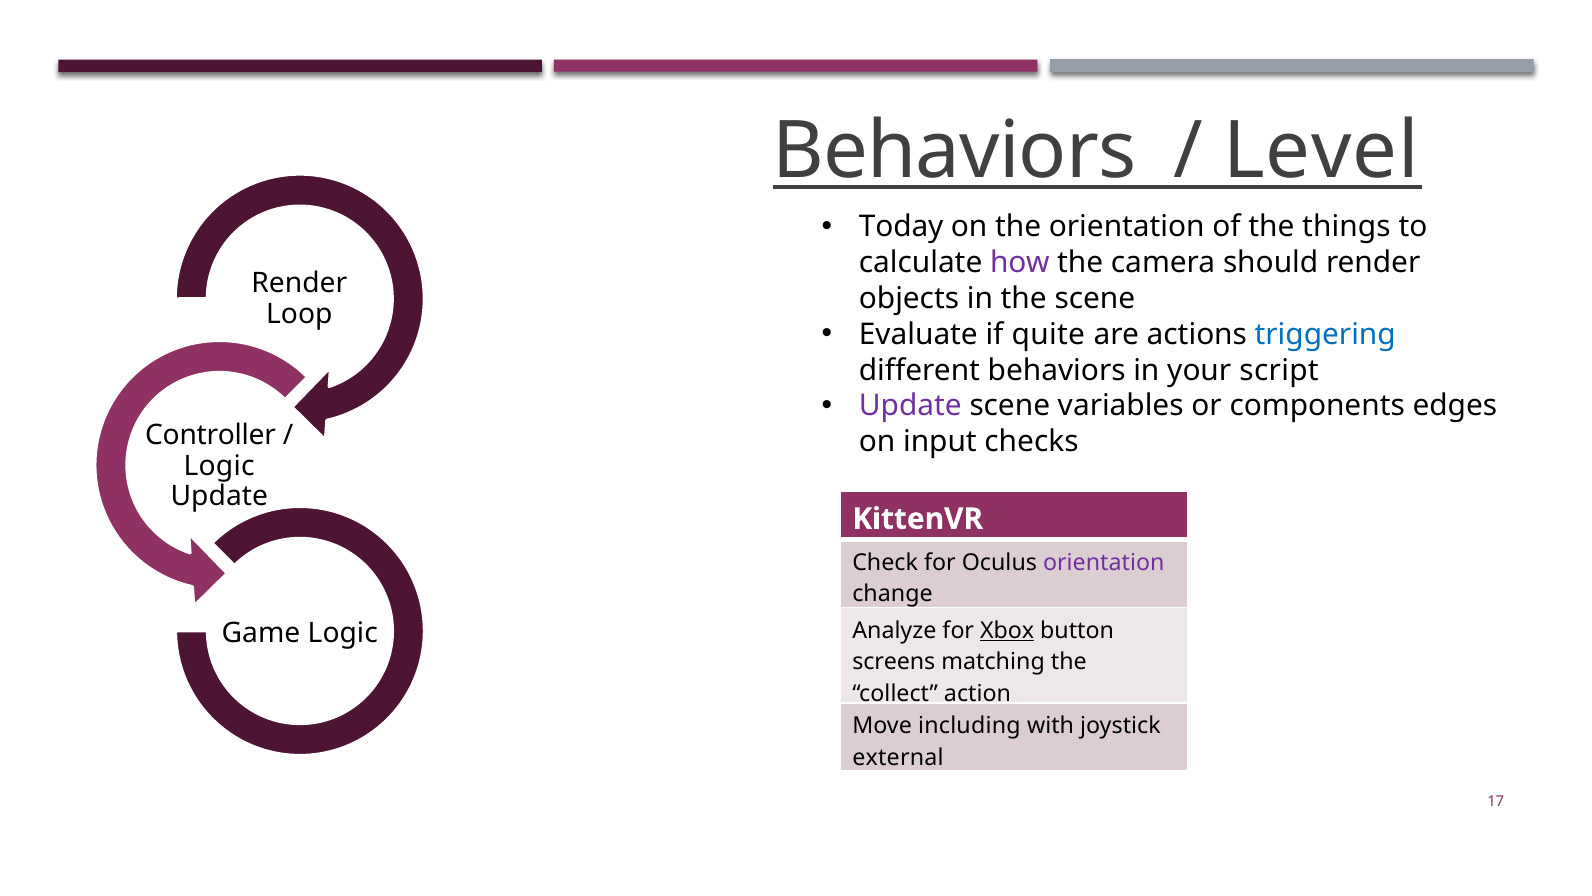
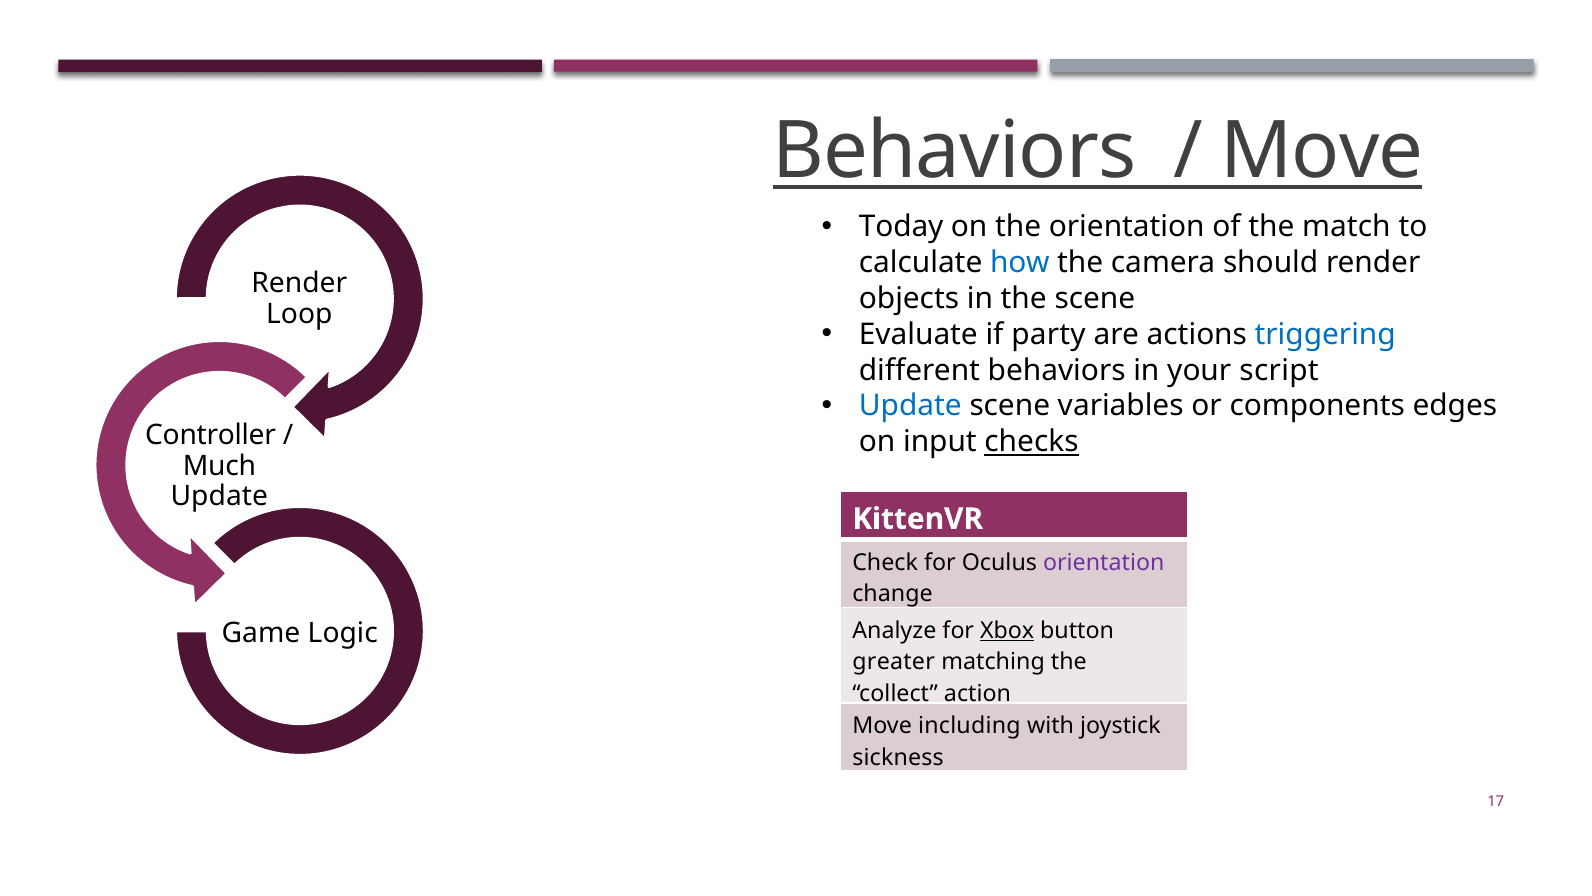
Level at (1321, 151): Level -> Move
things: things -> match
how colour: purple -> blue
quite: quite -> party
Update at (910, 406) colour: purple -> blue
checks underline: none -> present
Logic at (219, 466): Logic -> Much
screens: screens -> greater
external: external -> sickness
